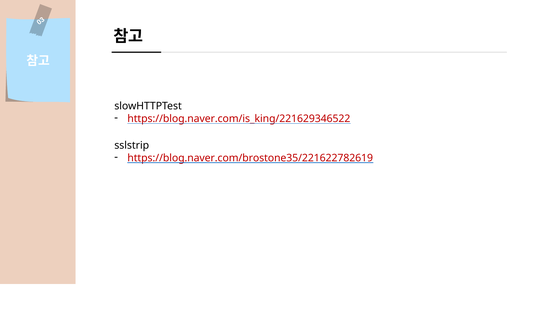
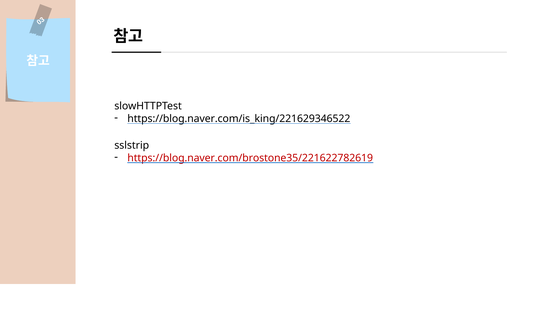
https://blog.naver.com/is_king/221629346522 colour: red -> black
